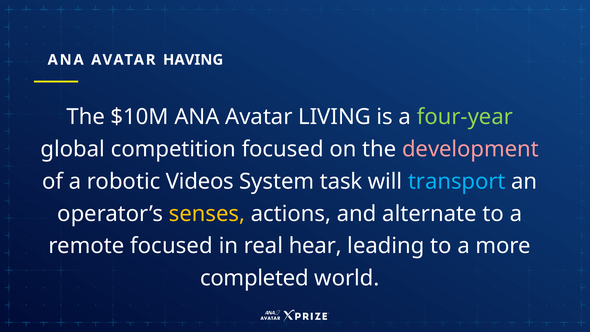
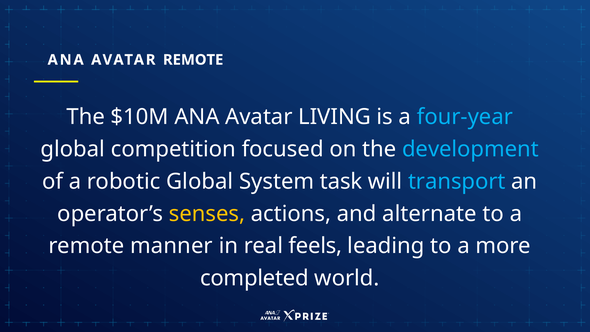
AVATAR HAVING: HAVING -> REMOTE
four-year colour: light green -> light blue
development colour: pink -> light blue
robotic Videos: Videos -> Global
remote focused: focused -> manner
hear: hear -> feels
